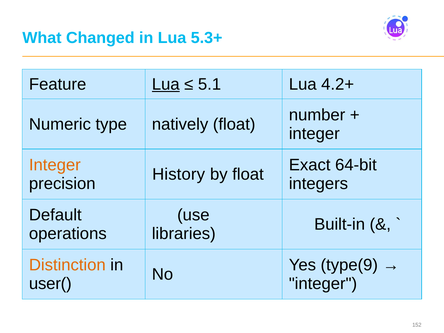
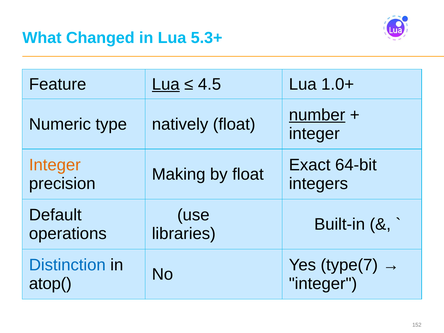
5.1: 5.1 -> 4.5
4.2+: 4.2+ -> 1.0+
number underline: none -> present
History: History -> Making
Distinction colour: orange -> blue
type(9: type(9 -> type(7
user(: user( -> atop(
